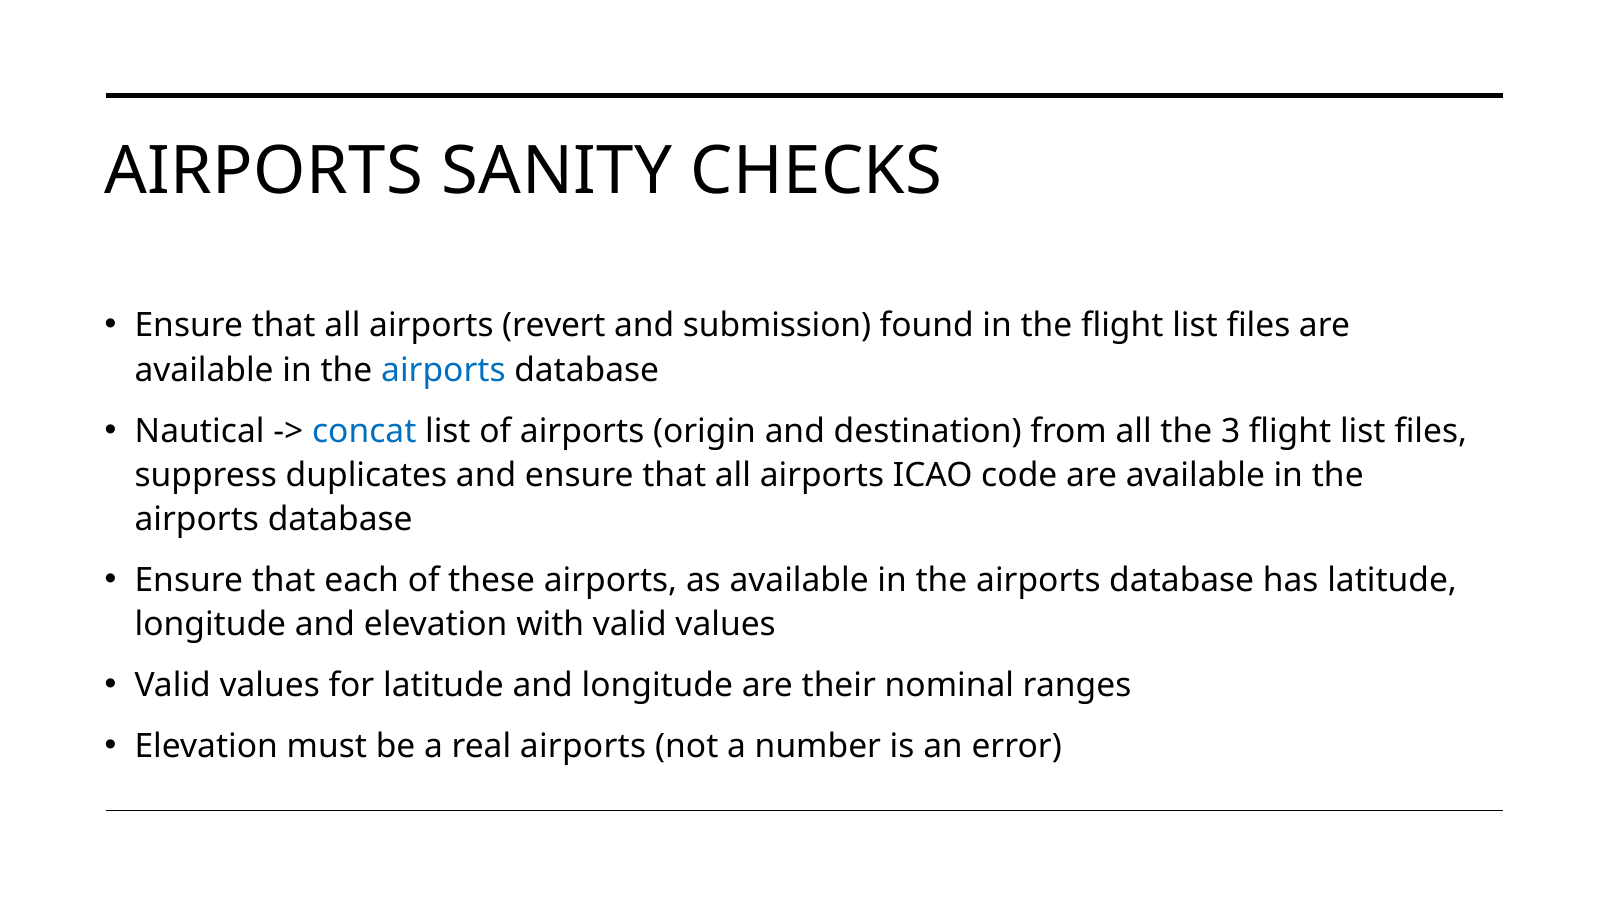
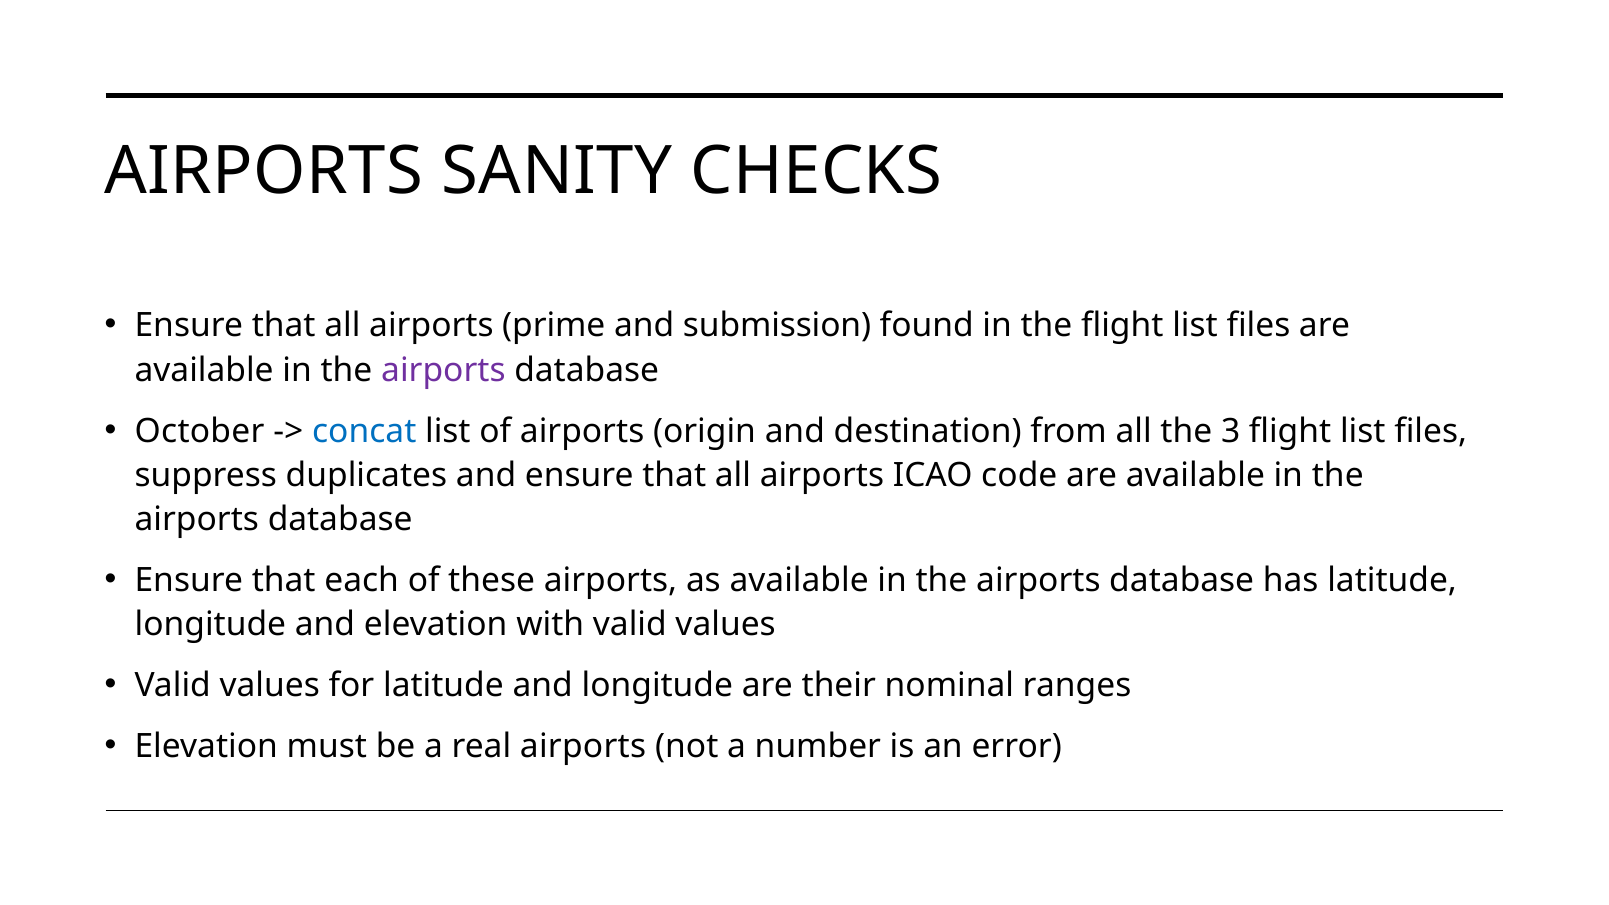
revert: revert -> prime
airports at (443, 370) colour: blue -> purple
Nautical: Nautical -> October
